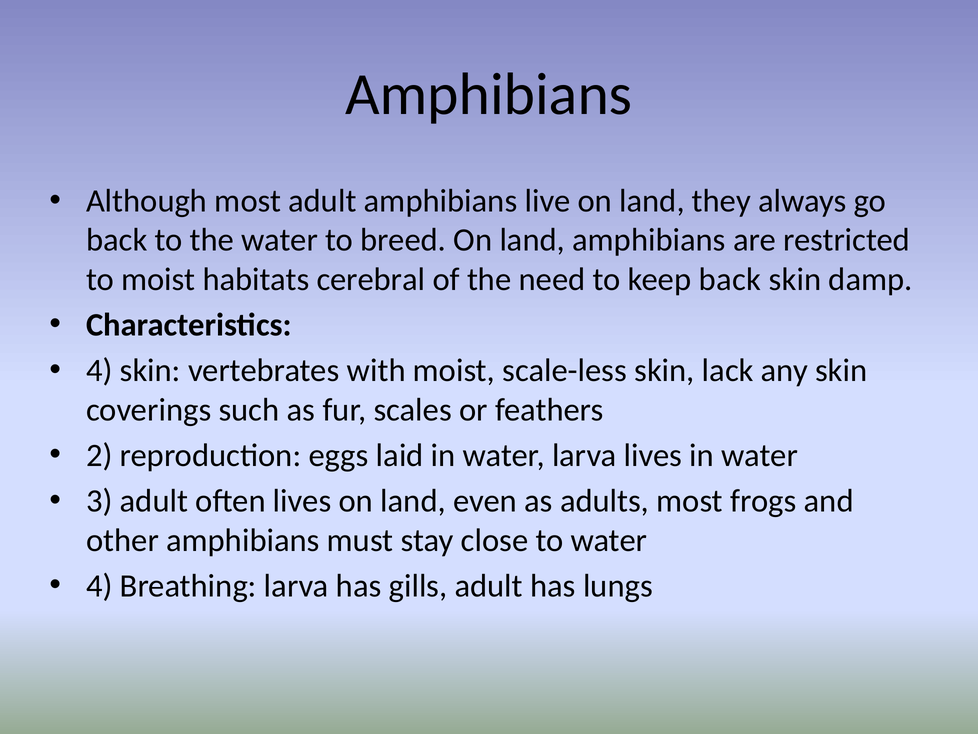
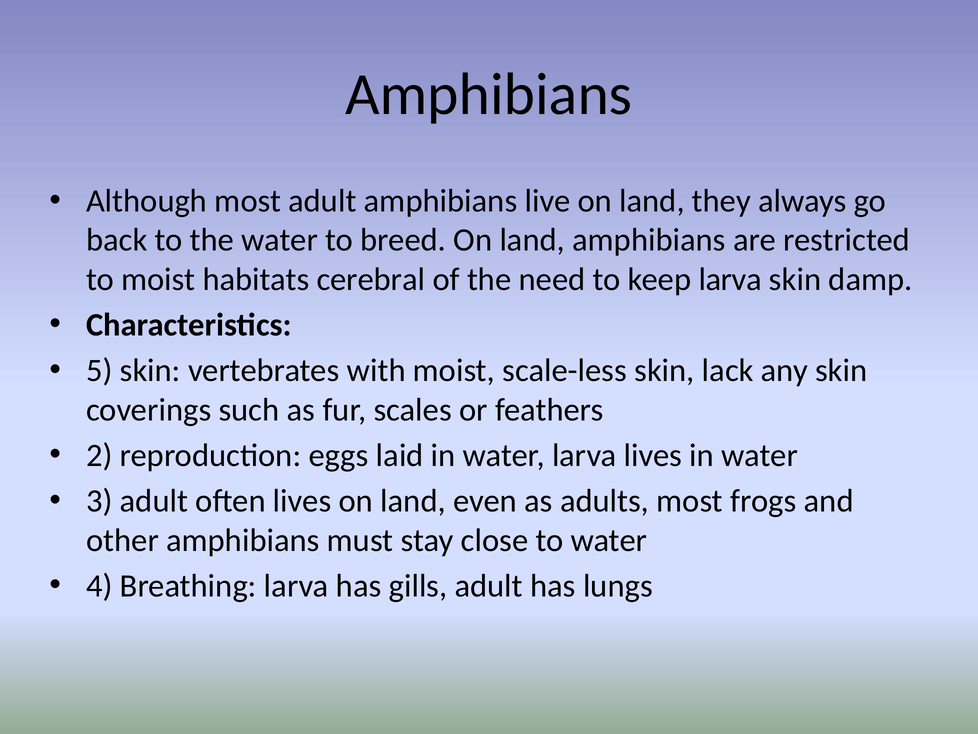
keep back: back -> larva
4 at (99, 370): 4 -> 5
